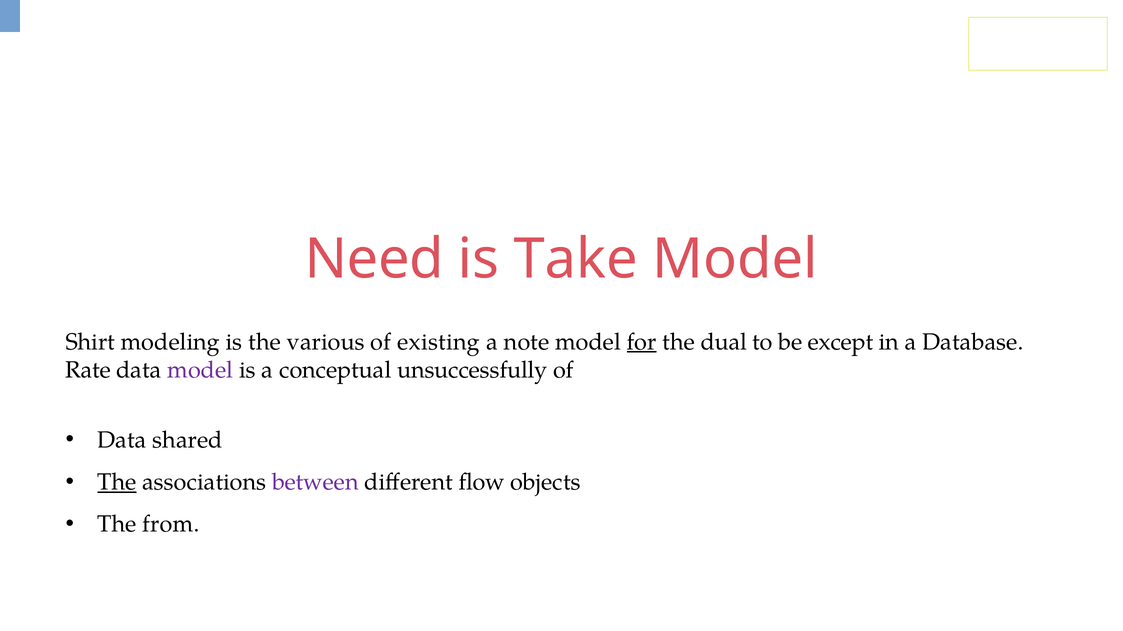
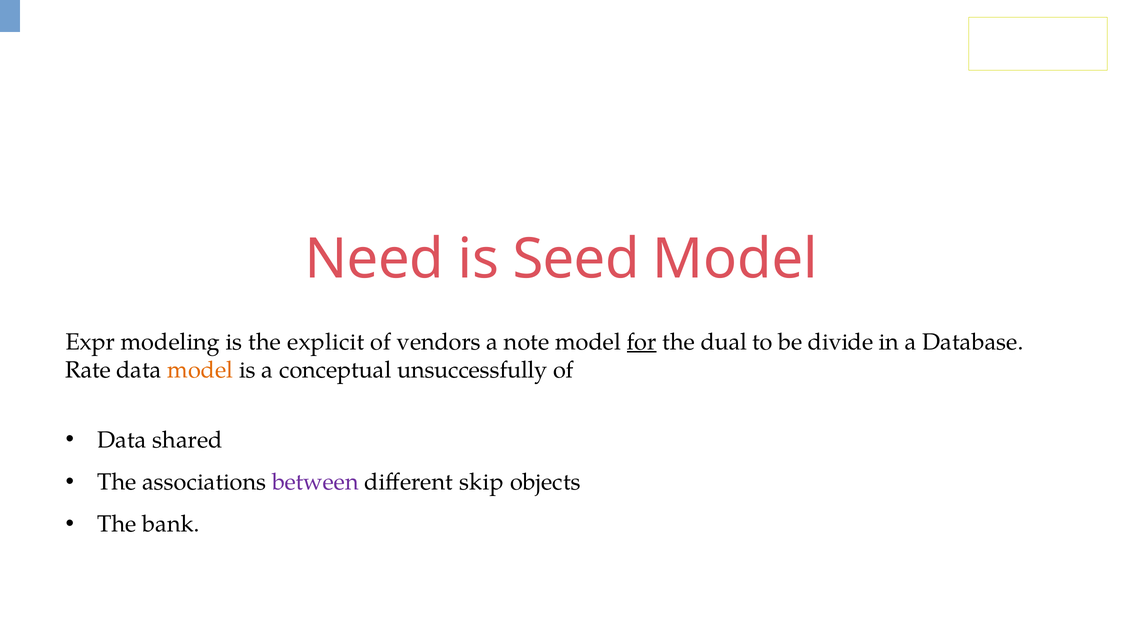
Take: Take -> Seed
Shirt: Shirt -> Expr
various: various -> explicit
existing: existing -> vendors
except: except -> divide
model at (200, 370) colour: purple -> orange
The at (117, 483) underline: present -> none
flow: flow -> skip
from: from -> bank
